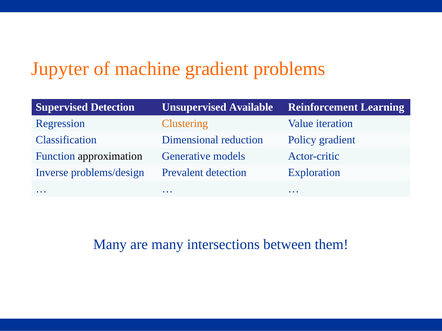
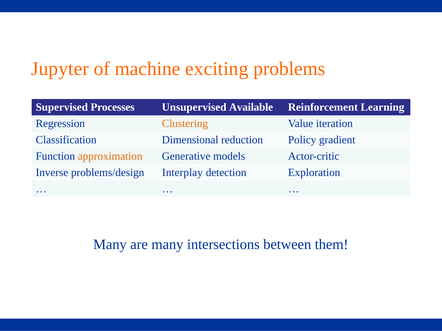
machine gradient: gradient -> exciting
Supervised Detection: Detection -> Processes
approximation colour: black -> orange
Prevalent: Prevalent -> Interplay
